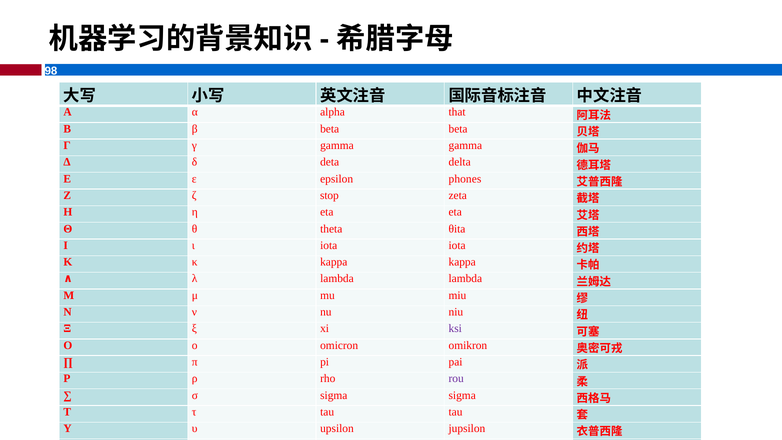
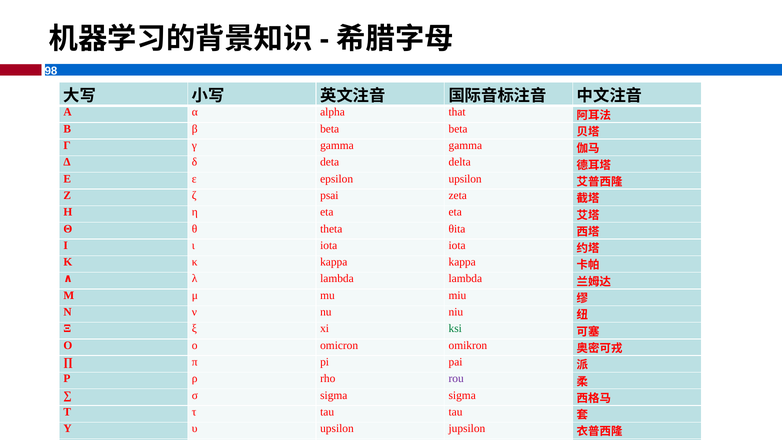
epsilon phones: phones -> upsilon
ζ stop: stop -> psai
ksi colour: purple -> green
